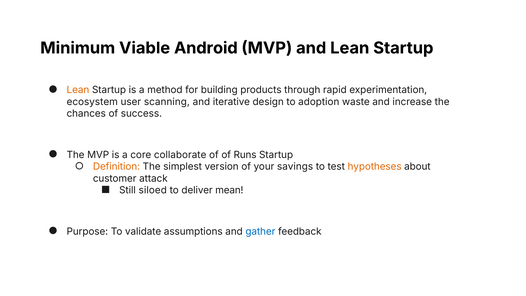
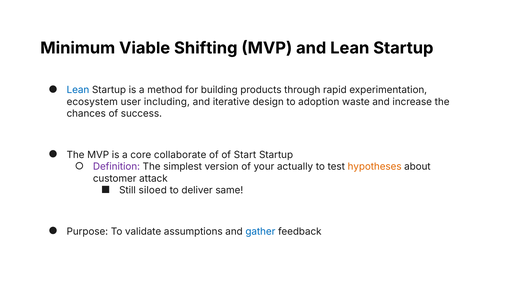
Android: Android -> Shifting
Lean at (78, 90) colour: orange -> blue
scanning: scanning -> including
Runs: Runs -> Start
Definition colour: orange -> purple
savings: savings -> actually
mean: mean -> same
